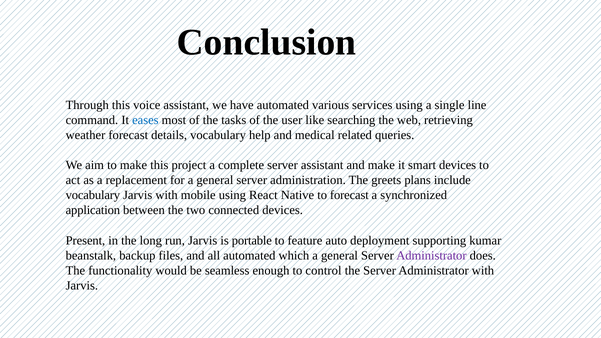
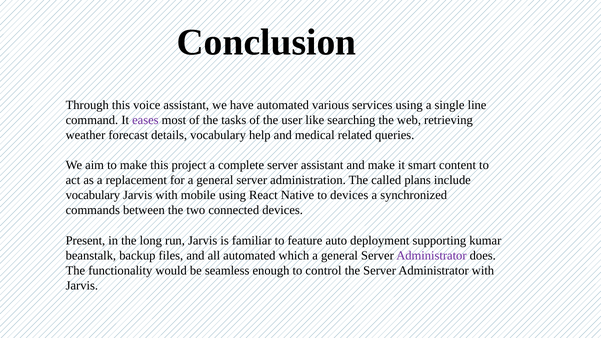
eases colour: blue -> purple
smart devices: devices -> content
greets: greets -> called
to forecast: forecast -> devices
application: application -> commands
portable: portable -> familiar
